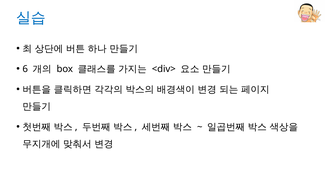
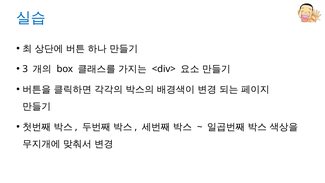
6: 6 -> 3
